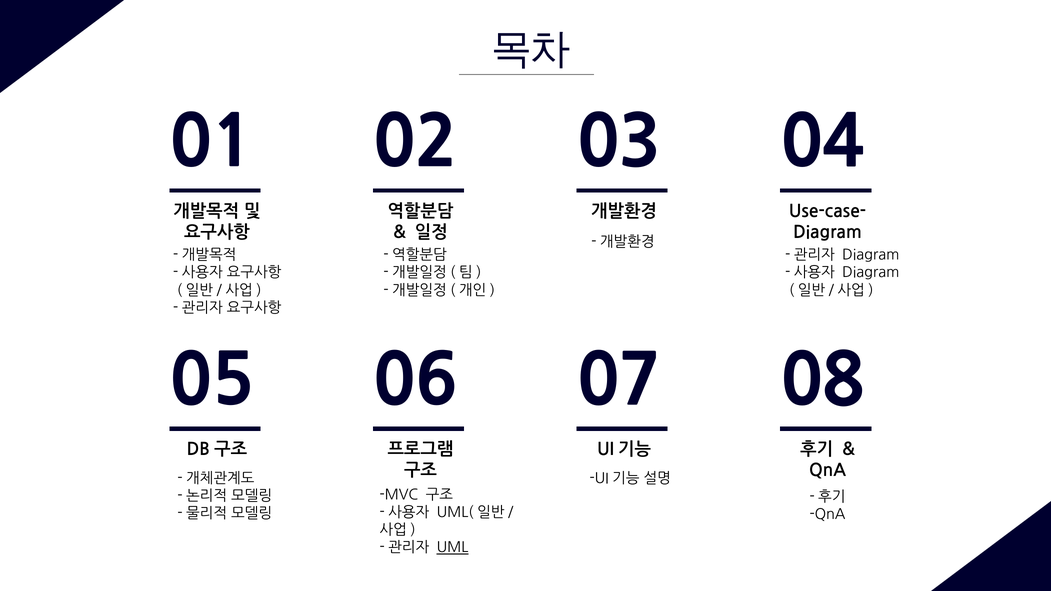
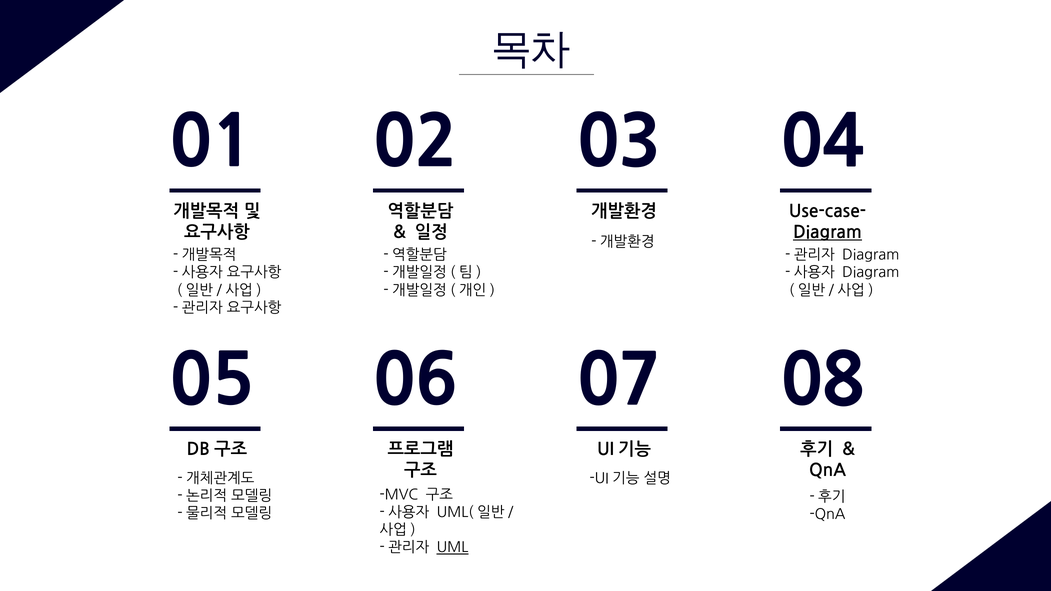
Diagram at (827, 233) underline: none -> present
